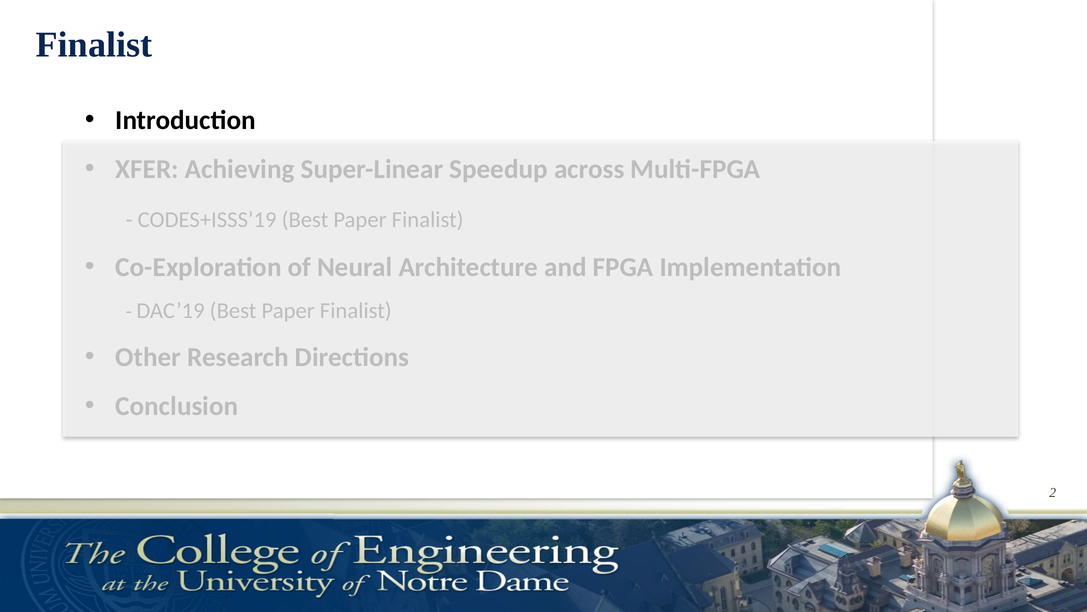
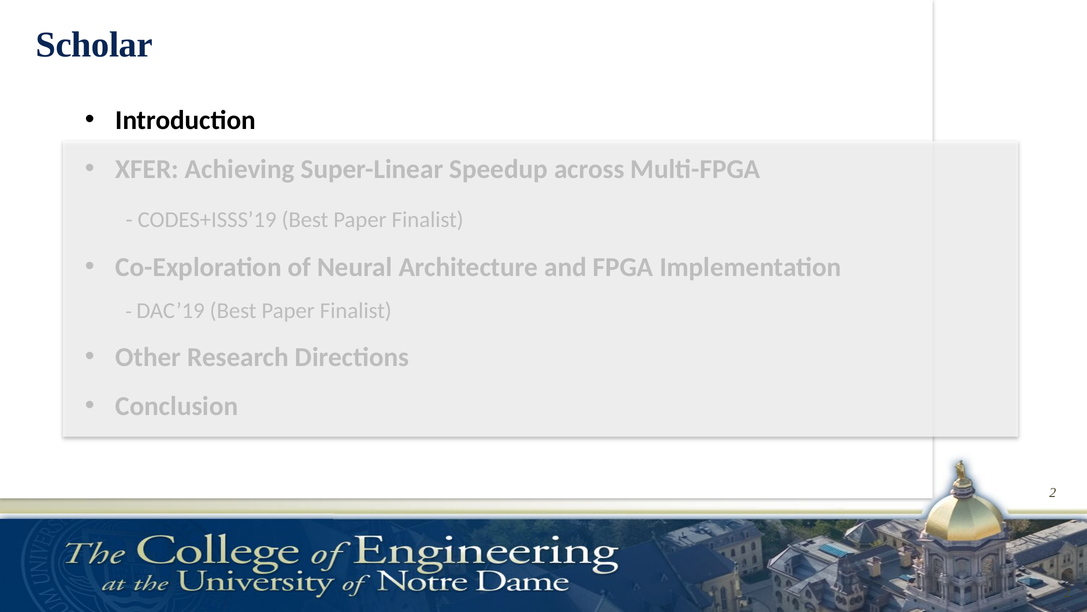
Finalist at (94, 45): Finalist -> Scholar
